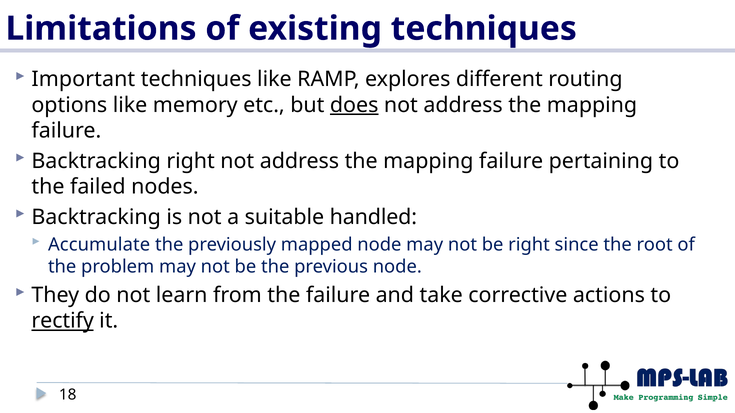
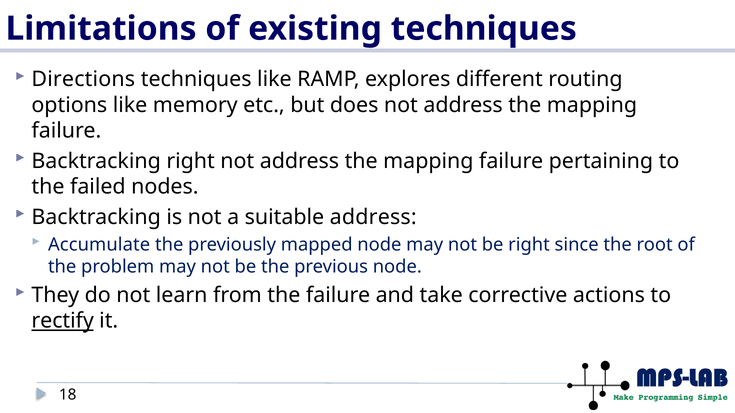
Important: Important -> Directions
does underline: present -> none
suitable handled: handled -> address
